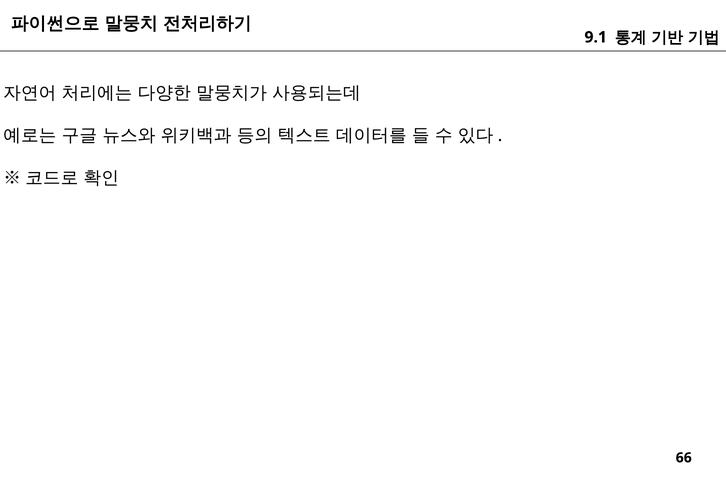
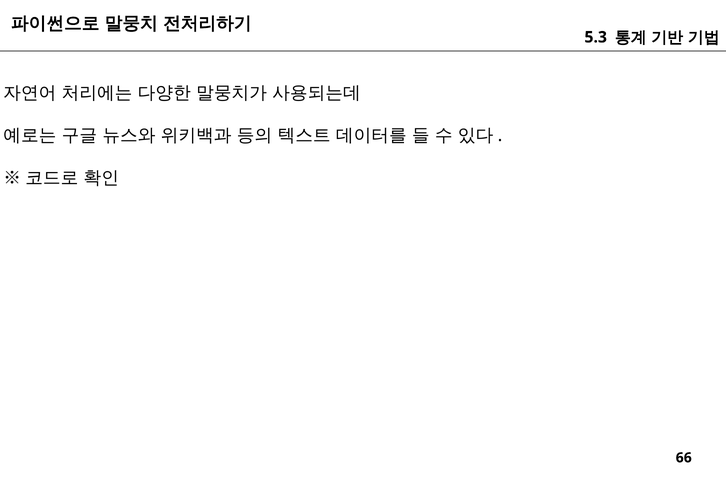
9.1: 9.1 -> 5.3
